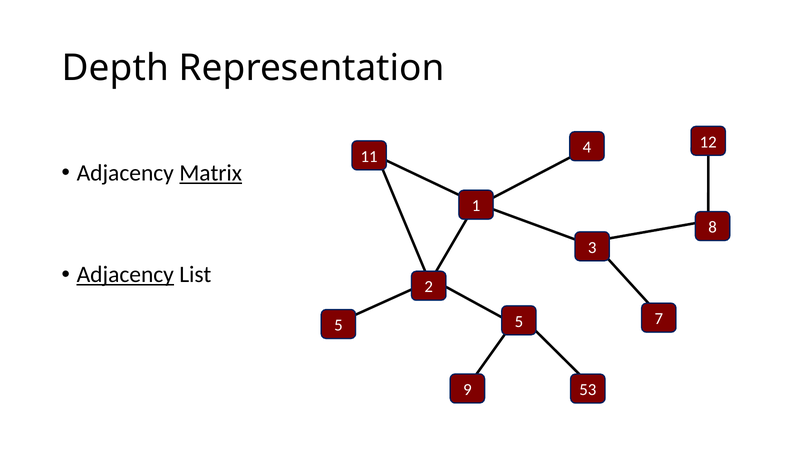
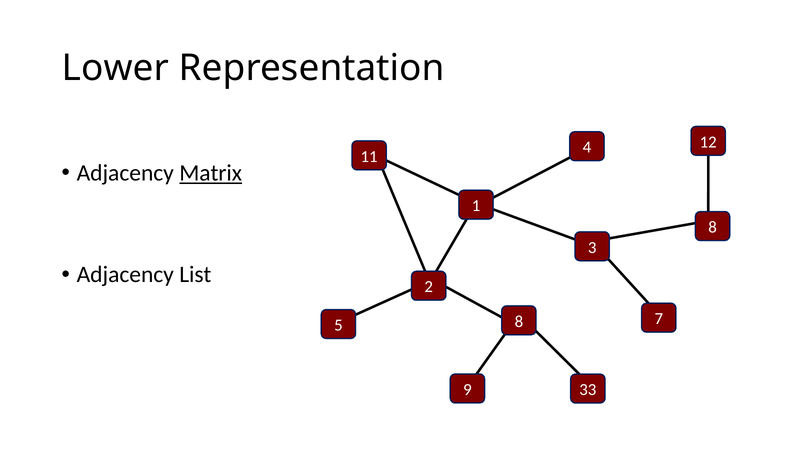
Depth: Depth -> Lower
Adjacency at (125, 275) underline: present -> none
5 5: 5 -> 8
53: 53 -> 33
